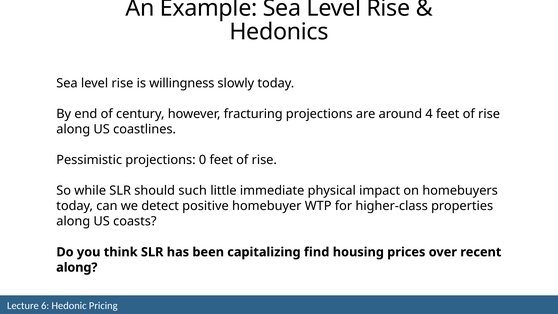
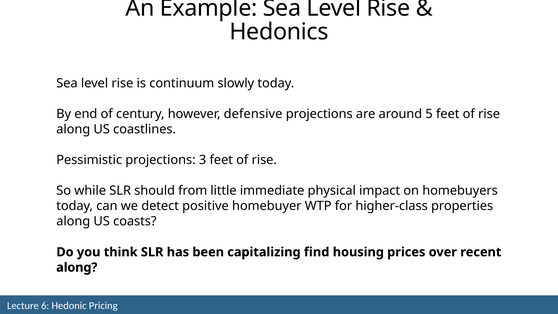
willingness: willingness -> continuum
fracturing: fracturing -> defensive
4: 4 -> 5
0: 0 -> 3
such: such -> from
